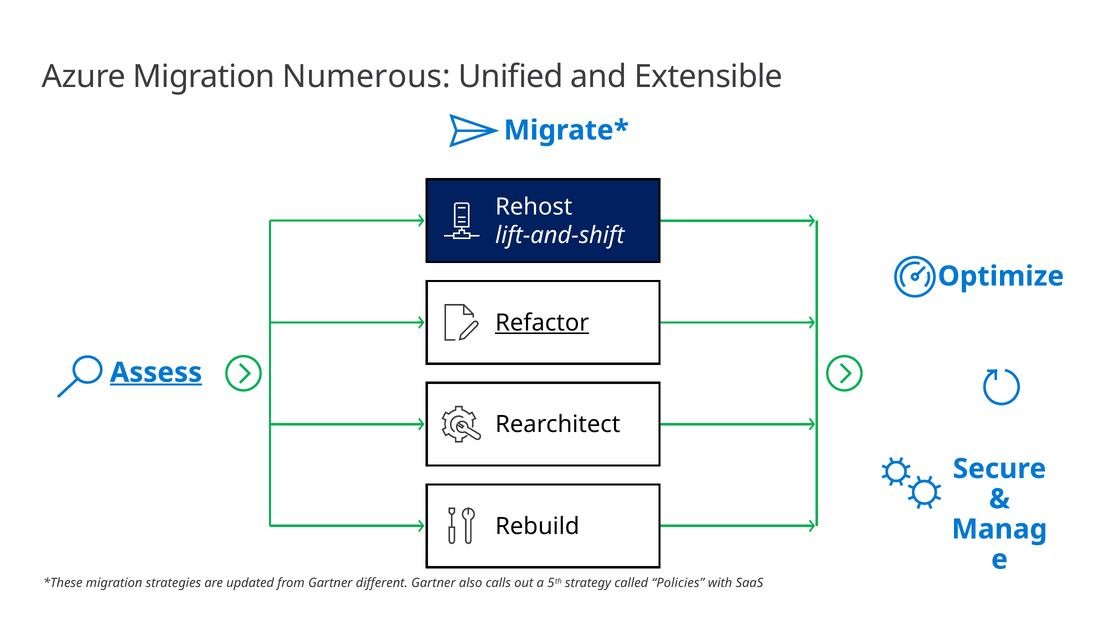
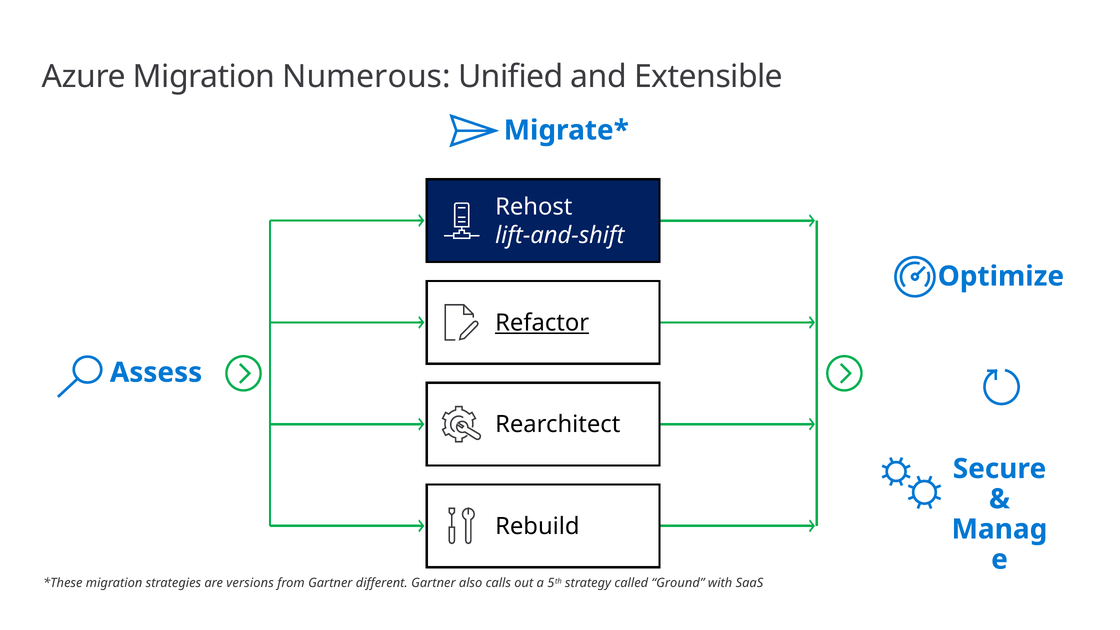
Assess underline: present -> none
updated: updated -> versions
Policies: Policies -> Ground
